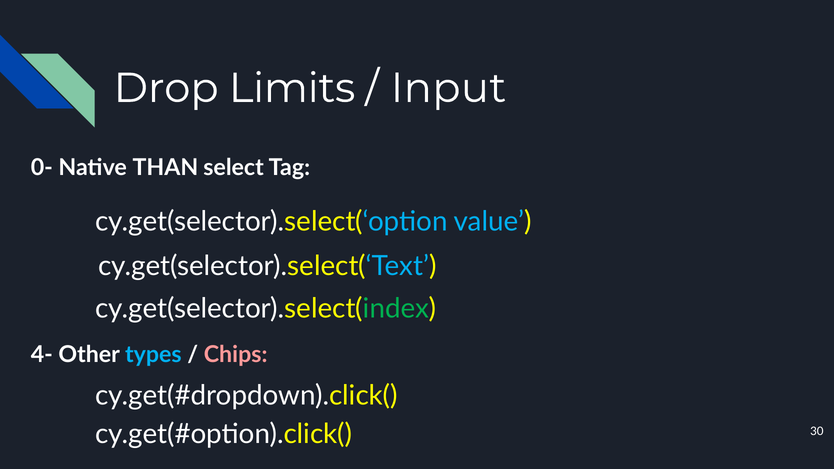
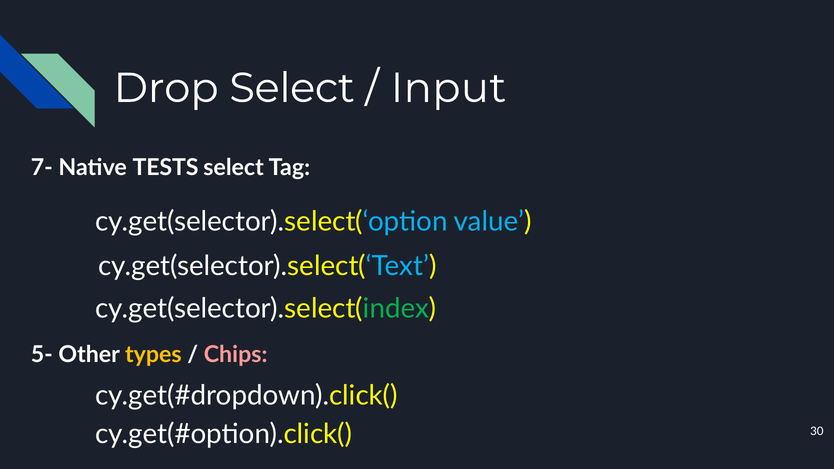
Drop Limits: Limits -> Select
0-: 0- -> 7-
THAN: THAN -> TESTS
4-: 4- -> 5-
types colour: light blue -> yellow
